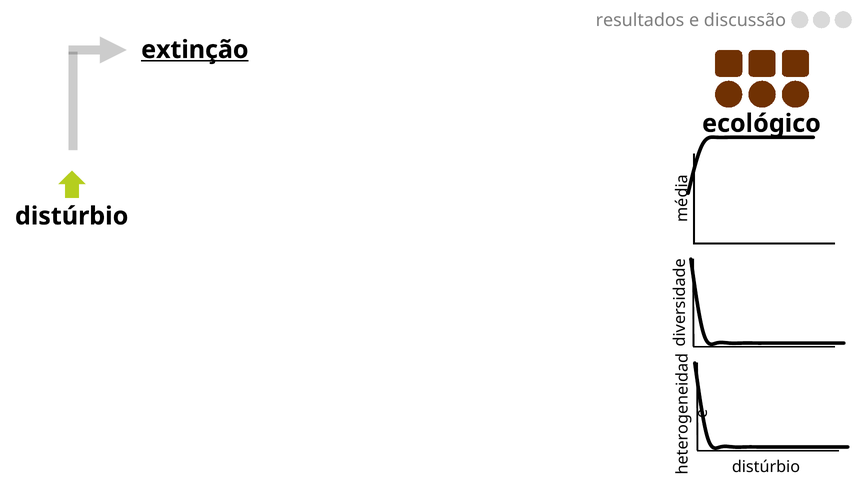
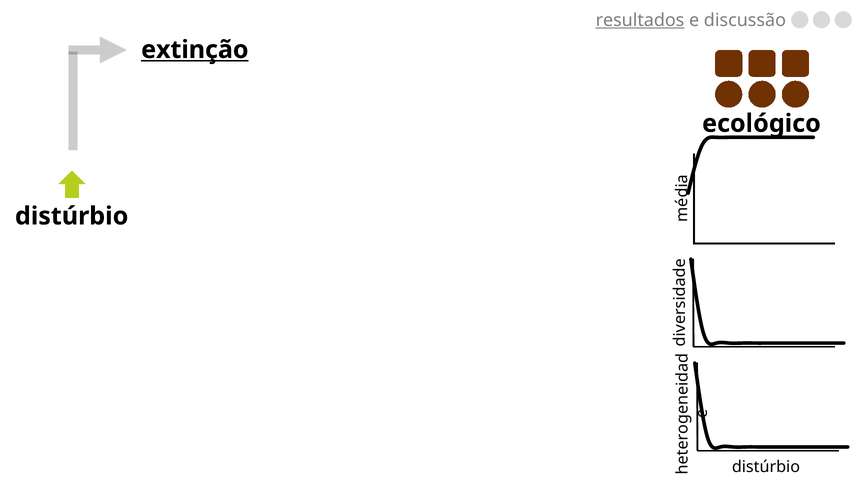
resultados underline: none -> present
